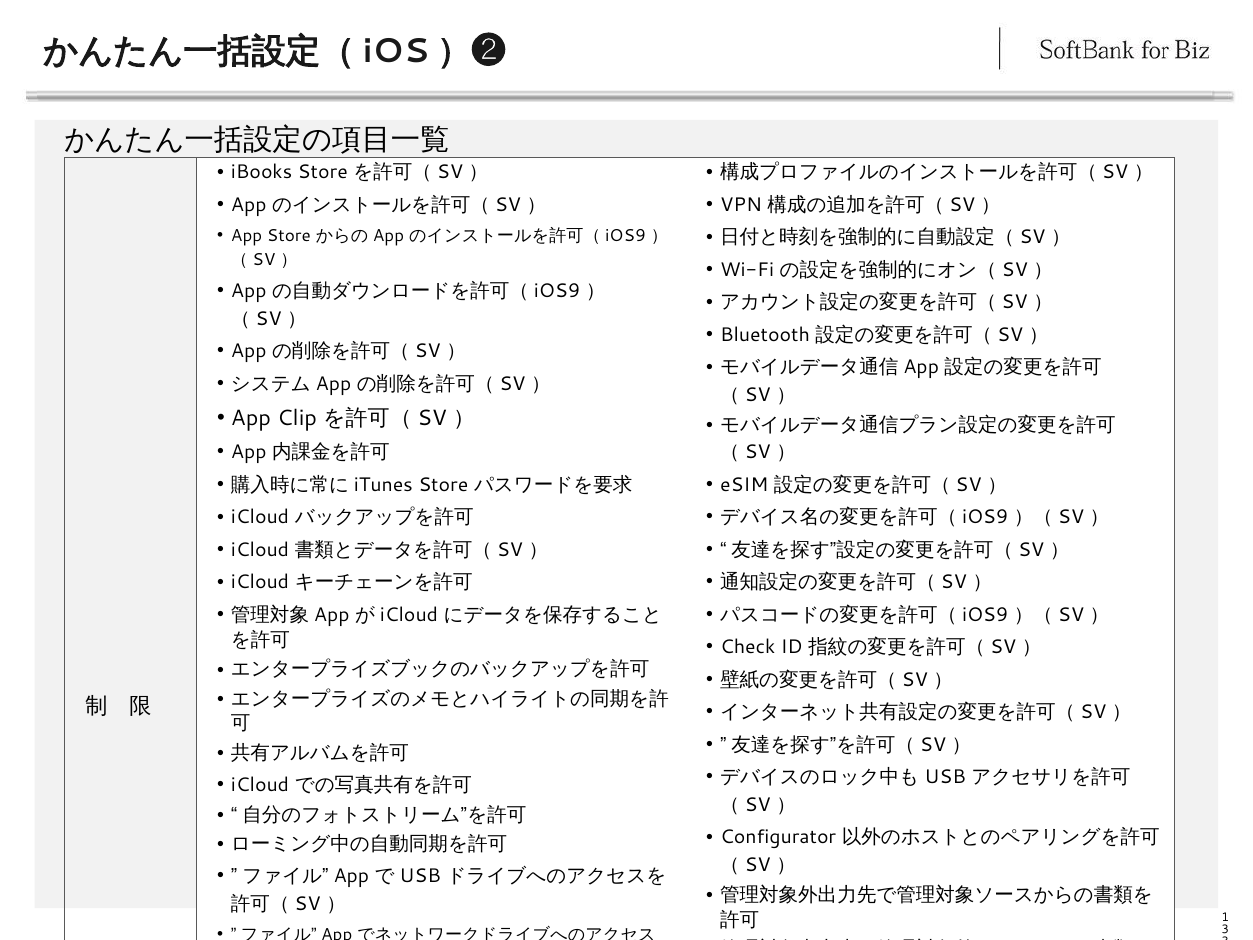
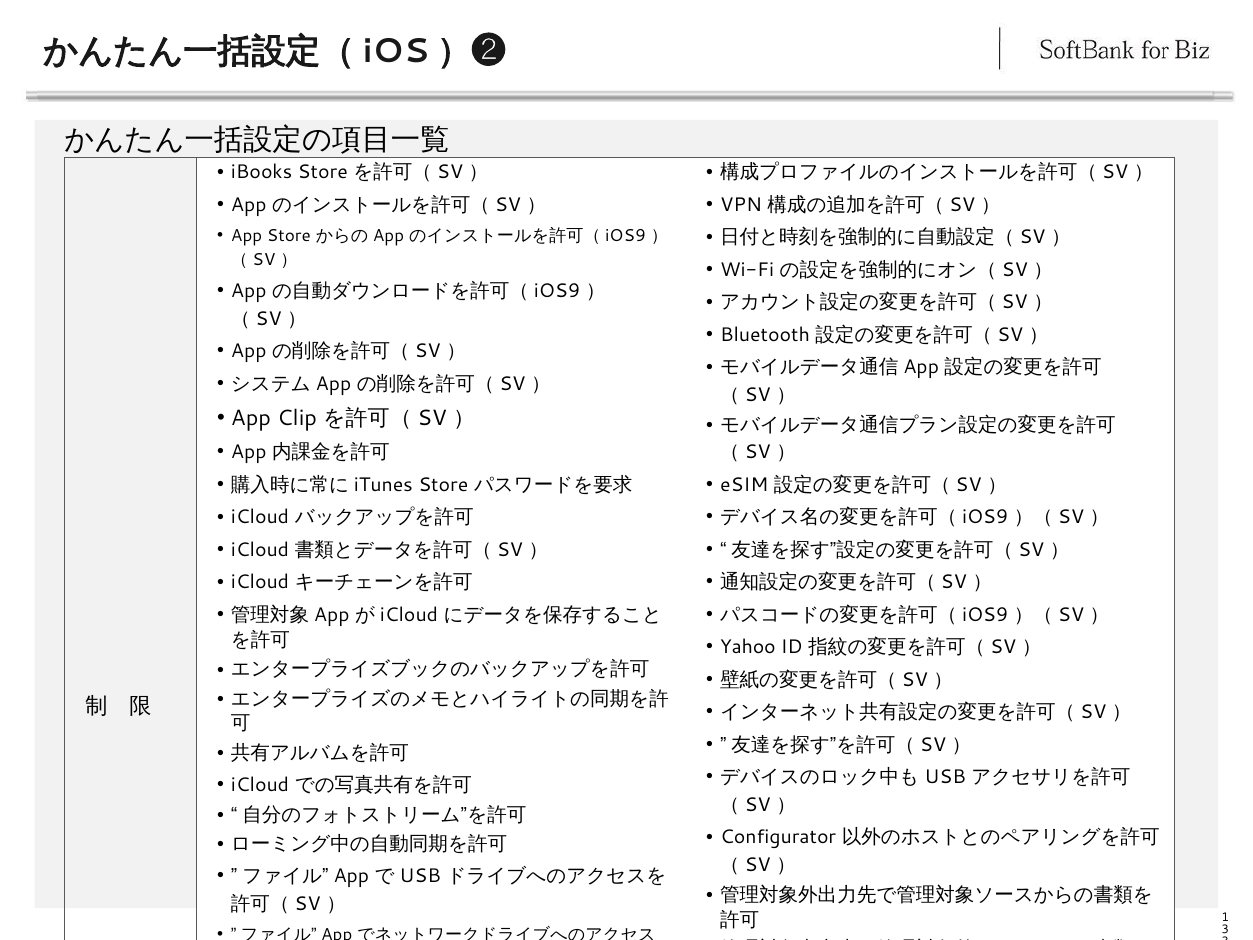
Check: Check -> Yahoo
